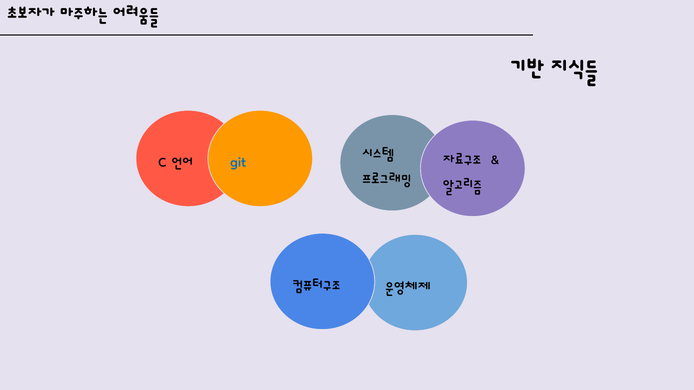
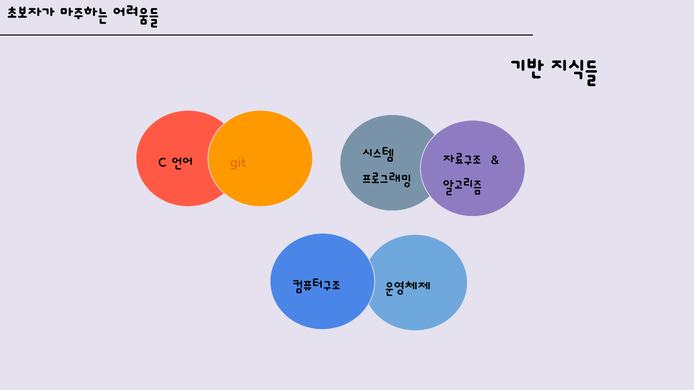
git colour: blue -> orange
